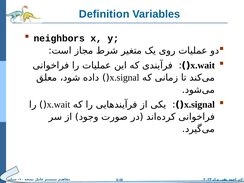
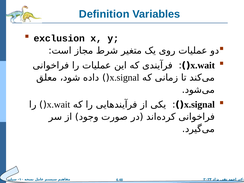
neighbors: neighbors -> exclusion
